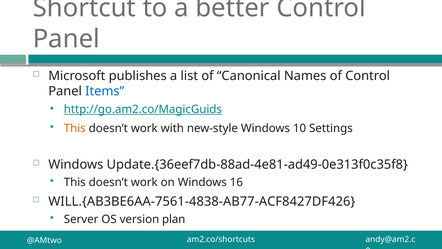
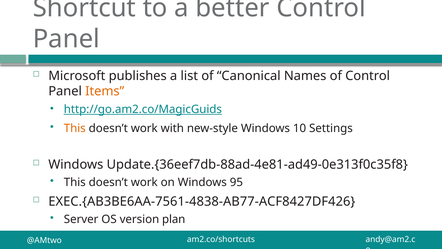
Items colour: blue -> orange
16: 16 -> 95
WILL.{AB3BE6AA-7561-4838-AB77-ACF8427DF426: WILL.{AB3BE6AA-7561-4838-AB77-ACF8427DF426 -> EXEC.{AB3BE6AA-7561-4838-AB77-ACF8427DF426
